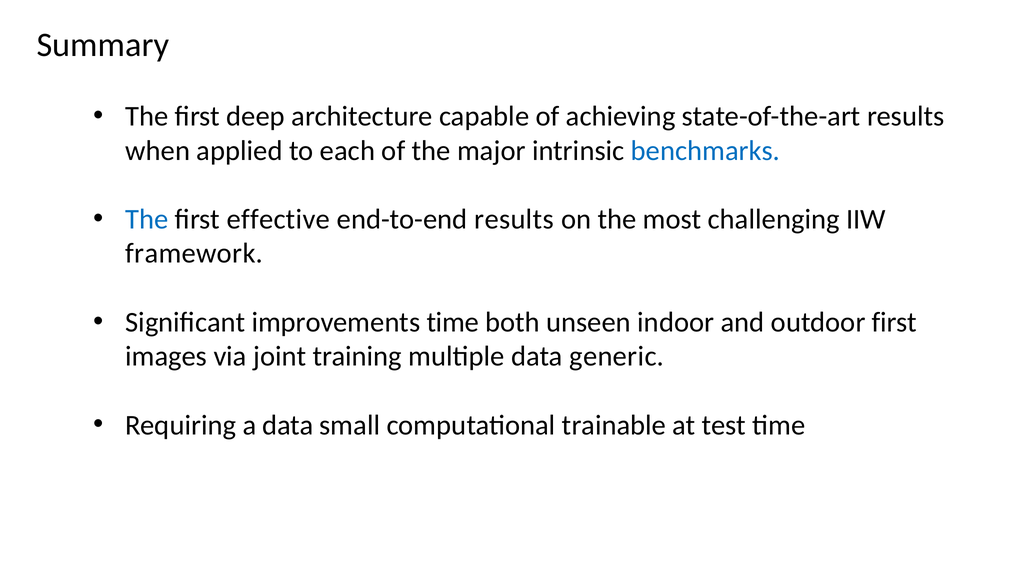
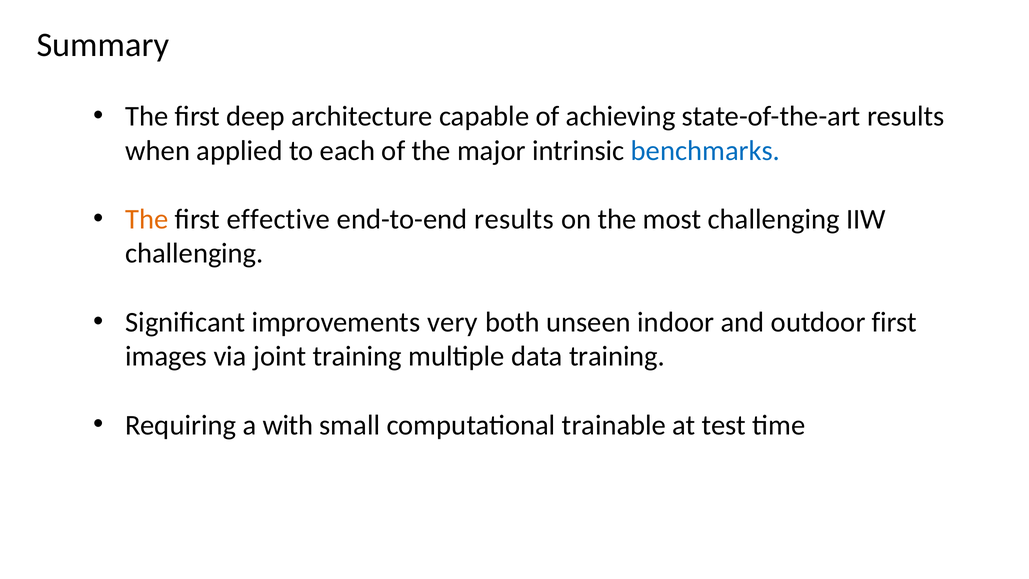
The at (147, 219) colour: blue -> orange
framework at (194, 253): framework -> challenging
improvements time: time -> very
data generic: generic -> training
a data: data -> with
